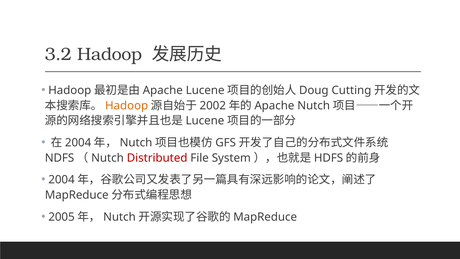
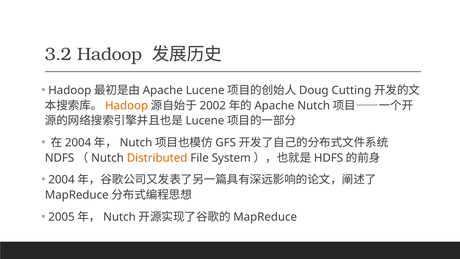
Distributed colour: red -> orange
